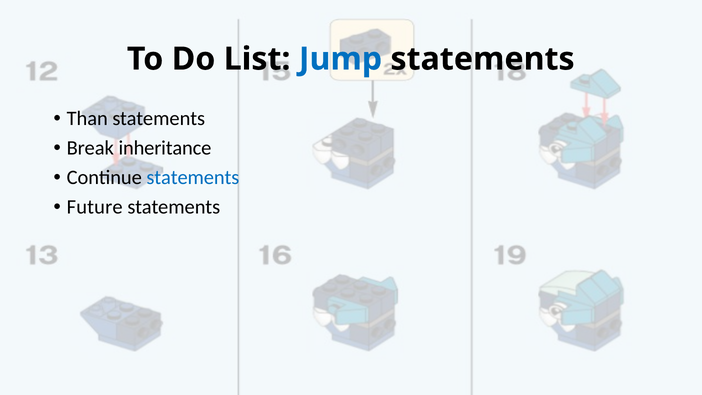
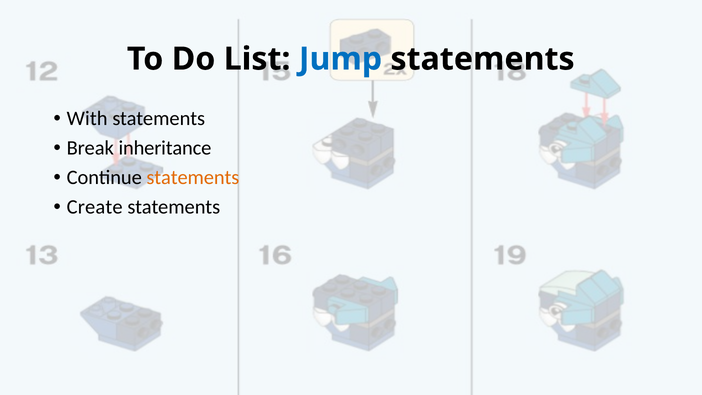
Than: Than -> With
statements at (193, 178) colour: blue -> orange
Future: Future -> Create
